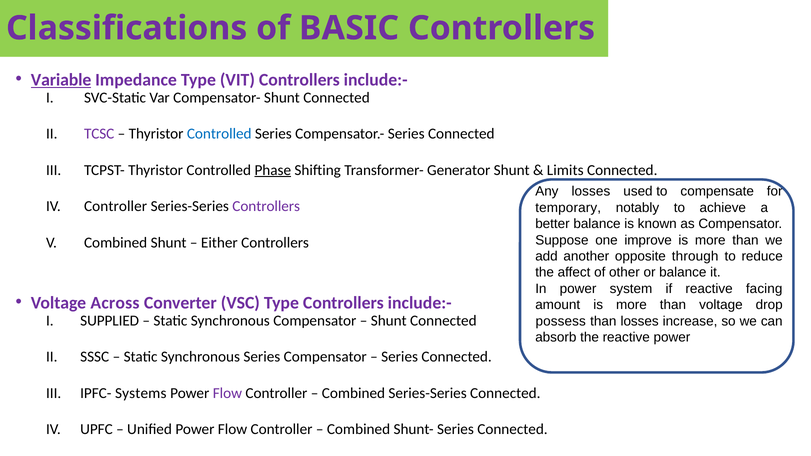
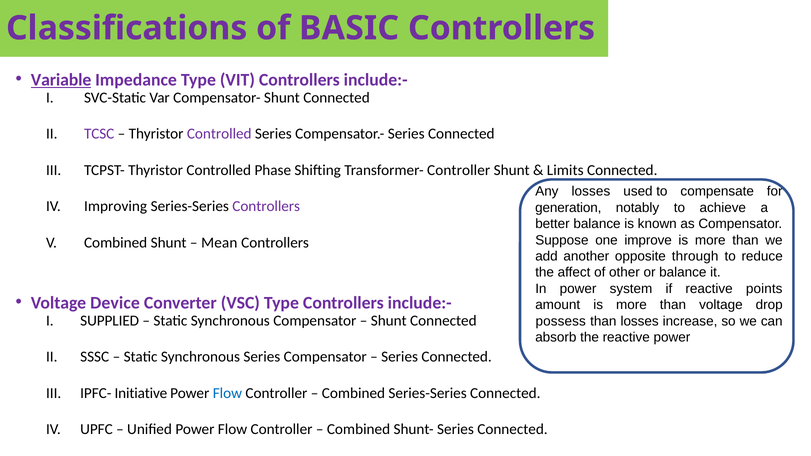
Controlled at (219, 134) colour: blue -> purple
Phase underline: present -> none
Transformer- Generator: Generator -> Controller
Controller at (116, 206): Controller -> Improving
temporary: temporary -> generation
Either: Either -> Mean
facing: facing -> points
Across: Across -> Device
Systems: Systems -> Initiative
Flow at (227, 393) colour: purple -> blue
